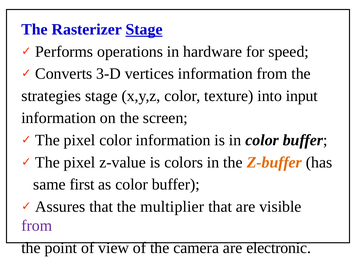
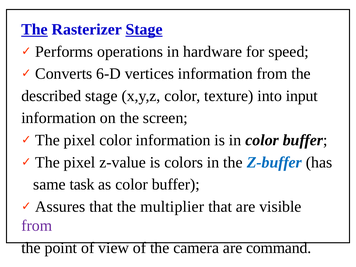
The at (35, 29) underline: none -> present
3-D: 3-D -> 6-D
strategies: strategies -> described
Z-buffer colour: orange -> blue
first: first -> task
electronic: electronic -> command
